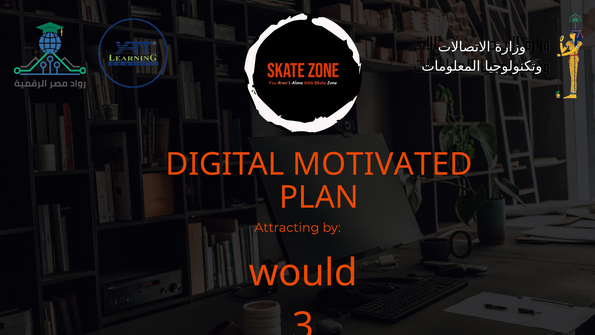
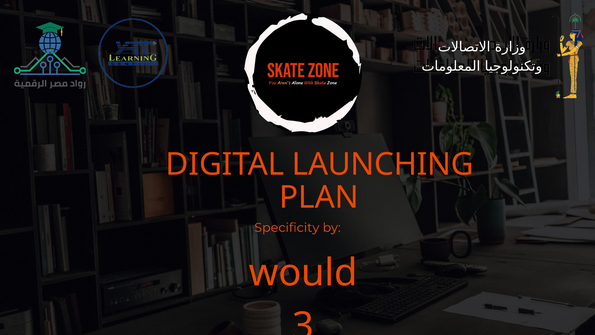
MOTIVATED: MOTIVATED -> LAUNCHING
Attracting: Attracting -> Specificity
